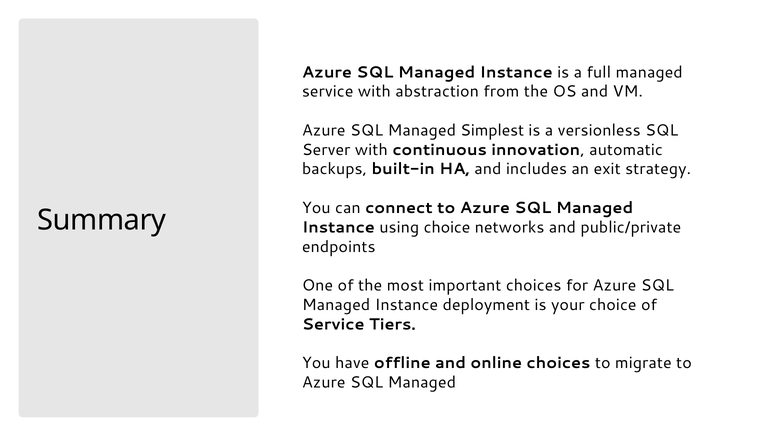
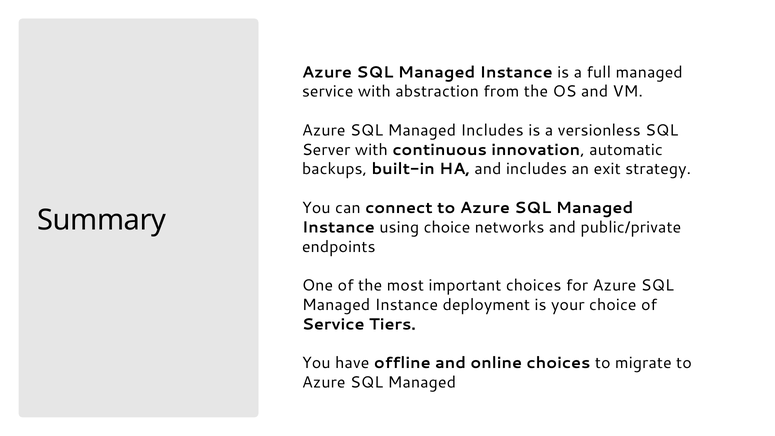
Managed Simplest: Simplest -> Includes
